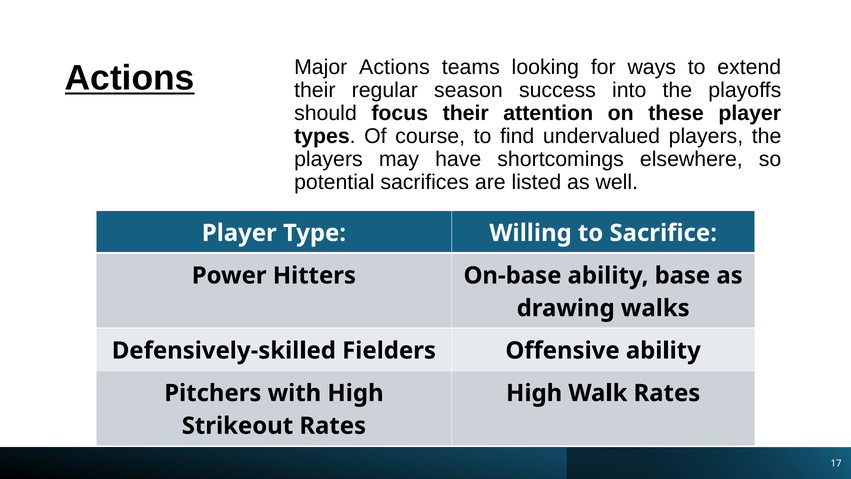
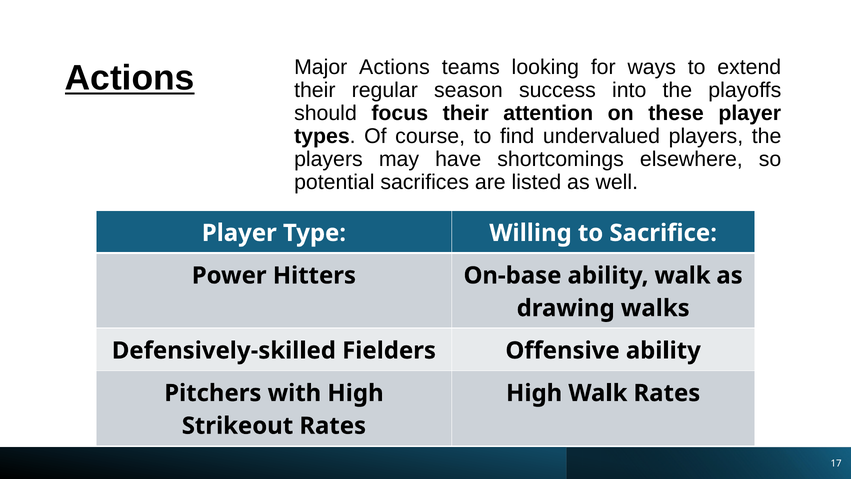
ability base: base -> walk
